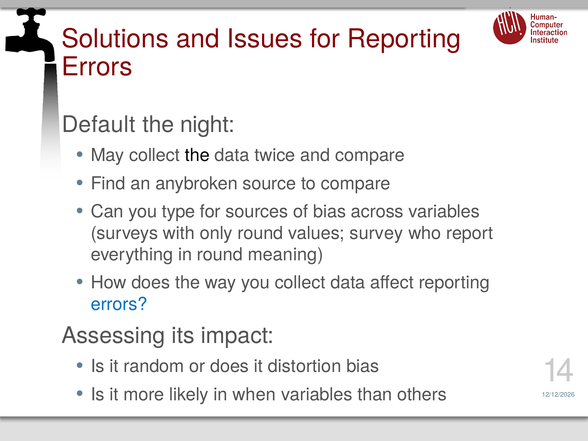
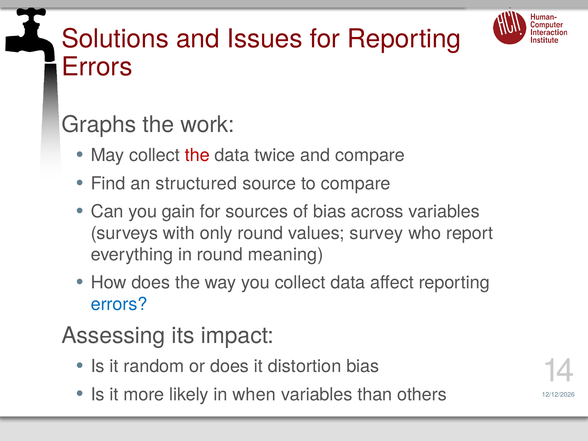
Default: Default -> Graphs
night: night -> work
the at (197, 155) colour: black -> red
anybroken: anybroken -> structured
type: type -> gain
